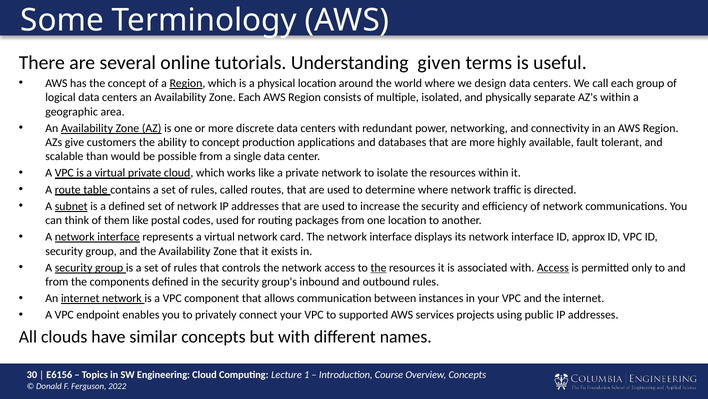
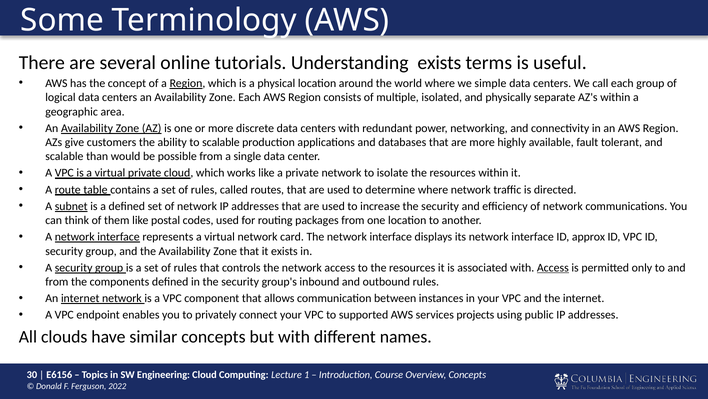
Understanding given: given -> exists
design: design -> simple
to concept: concept -> scalable
the at (379, 267) underline: present -> none
